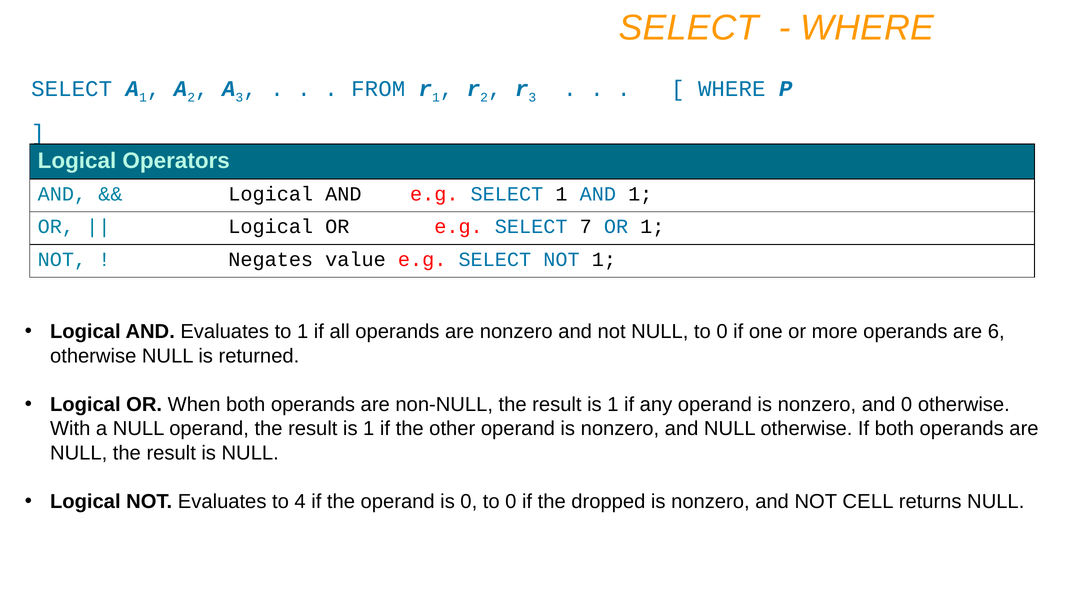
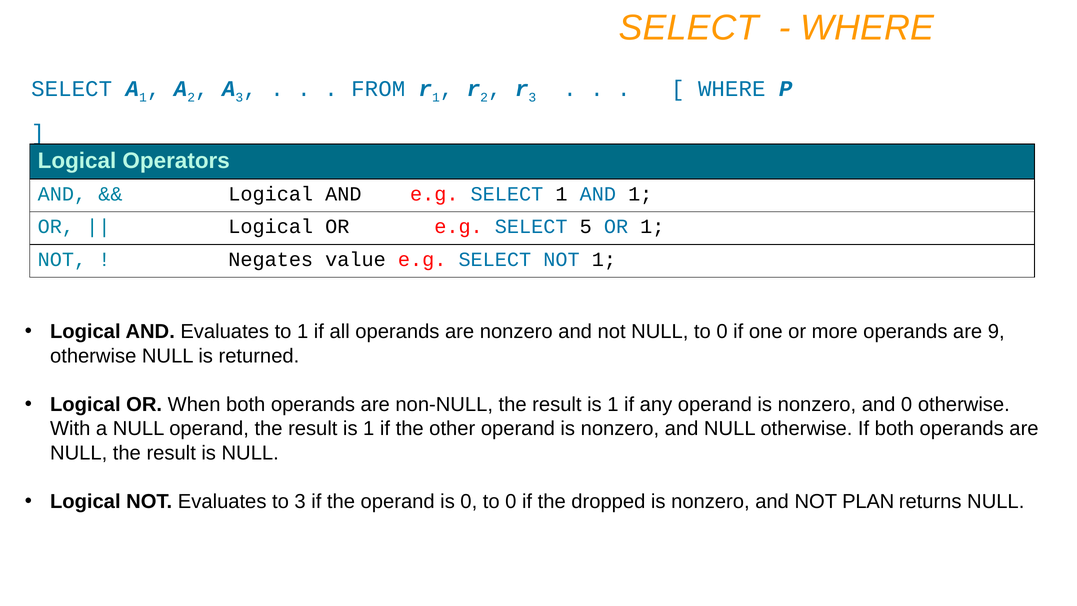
7: 7 -> 5
6: 6 -> 9
to 4: 4 -> 3
CELL: CELL -> PLAN
